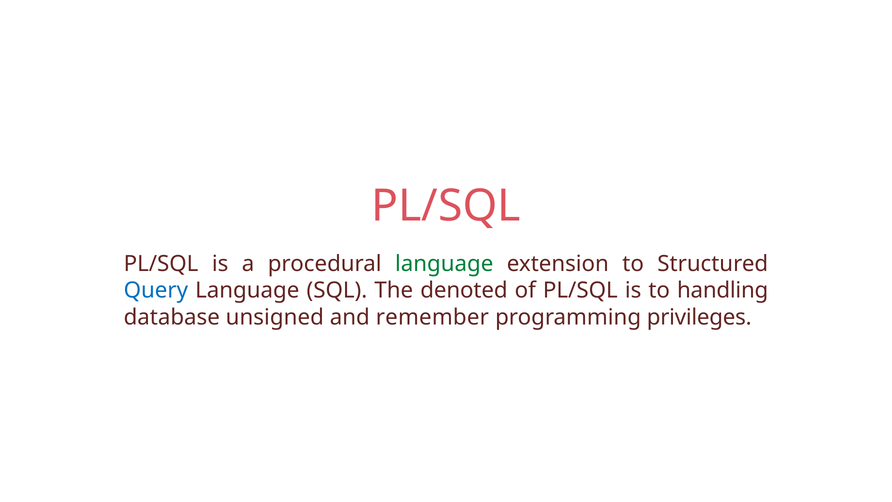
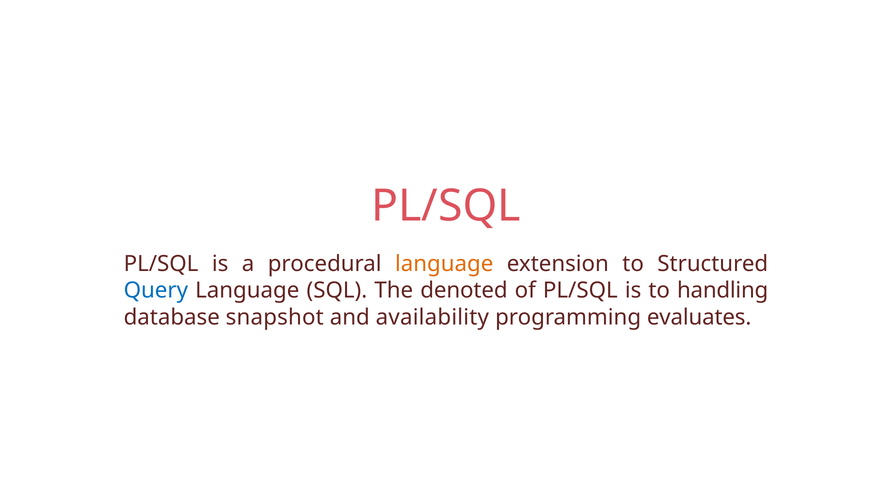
language at (444, 264) colour: green -> orange
unsigned: unsigned -> snapshot
remember: remember -> availability
privileges: privileges -> evaluates
